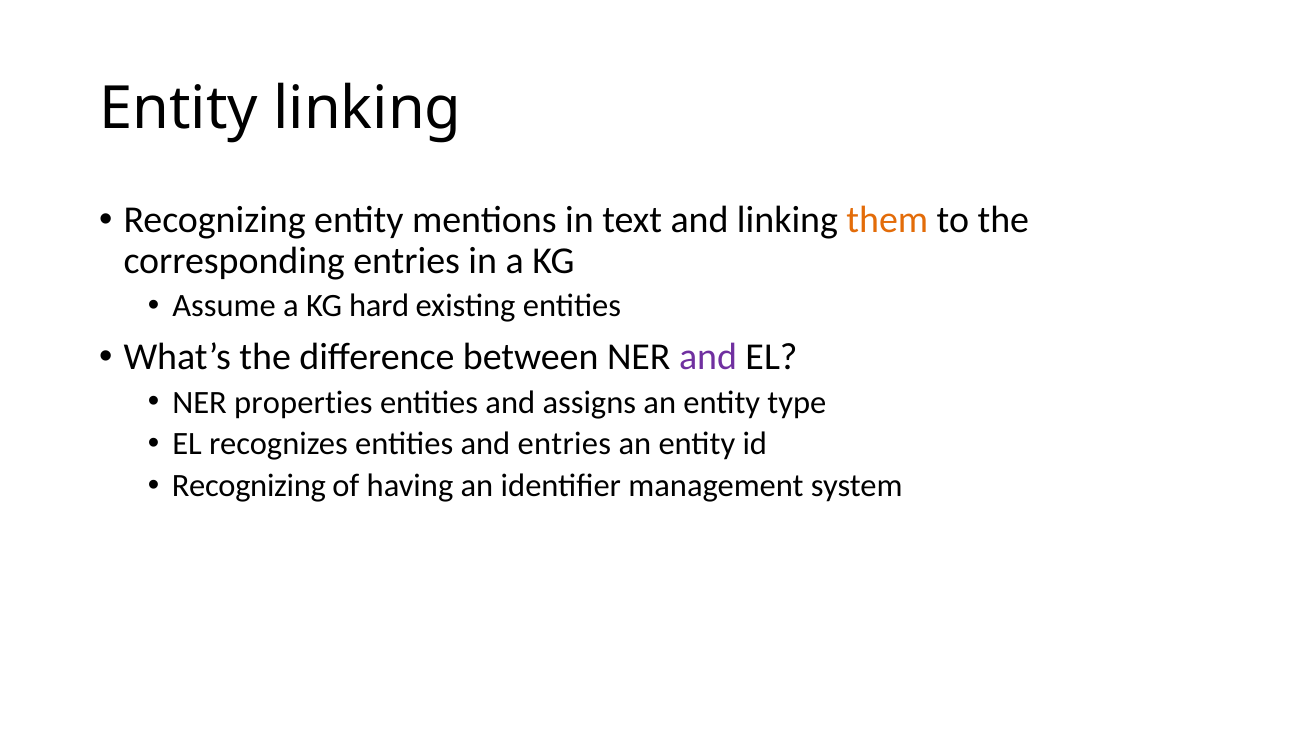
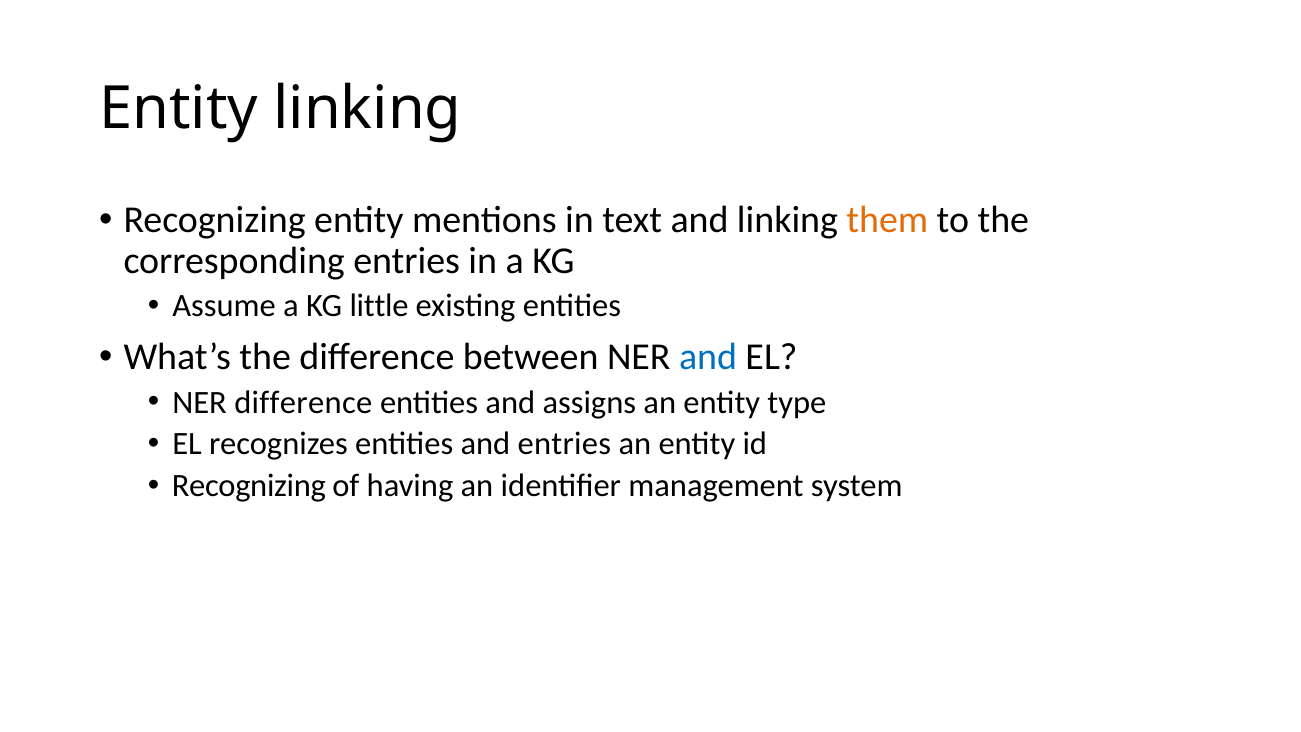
hard: hard -> little
and at (708, 357) colour: purple -> blue
NER properties: properties -> difference
